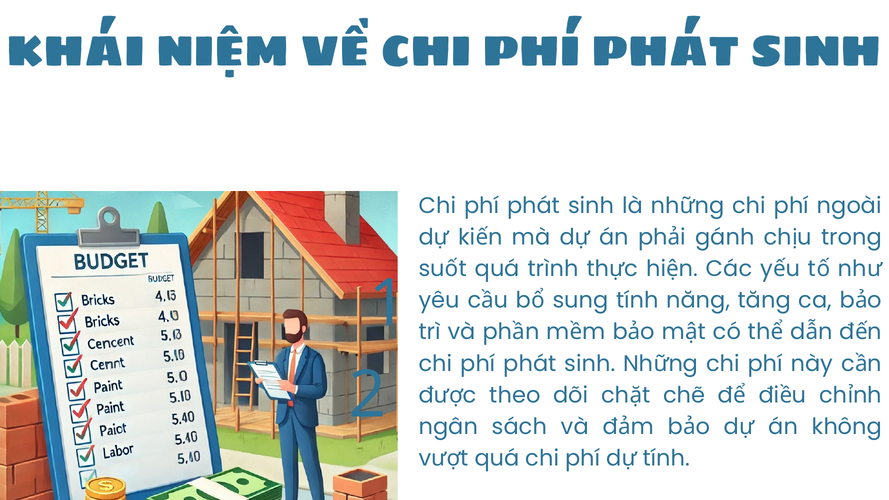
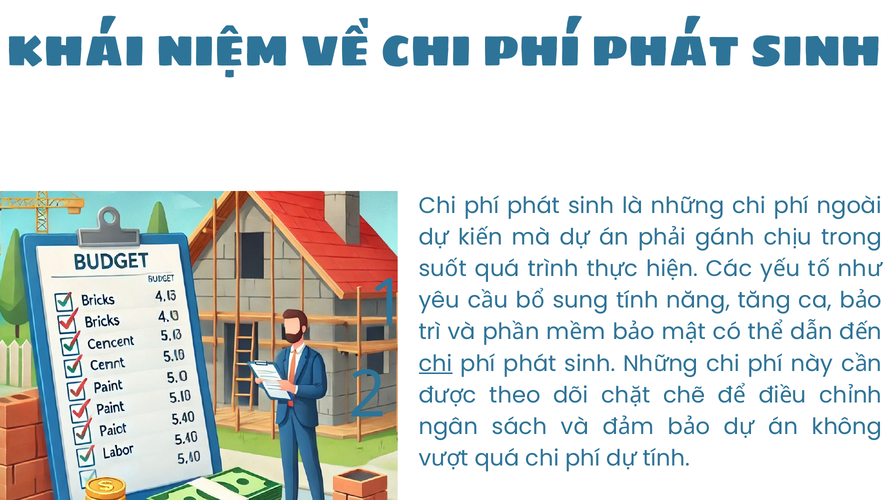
chi at (436, 364) underline: none -> present
